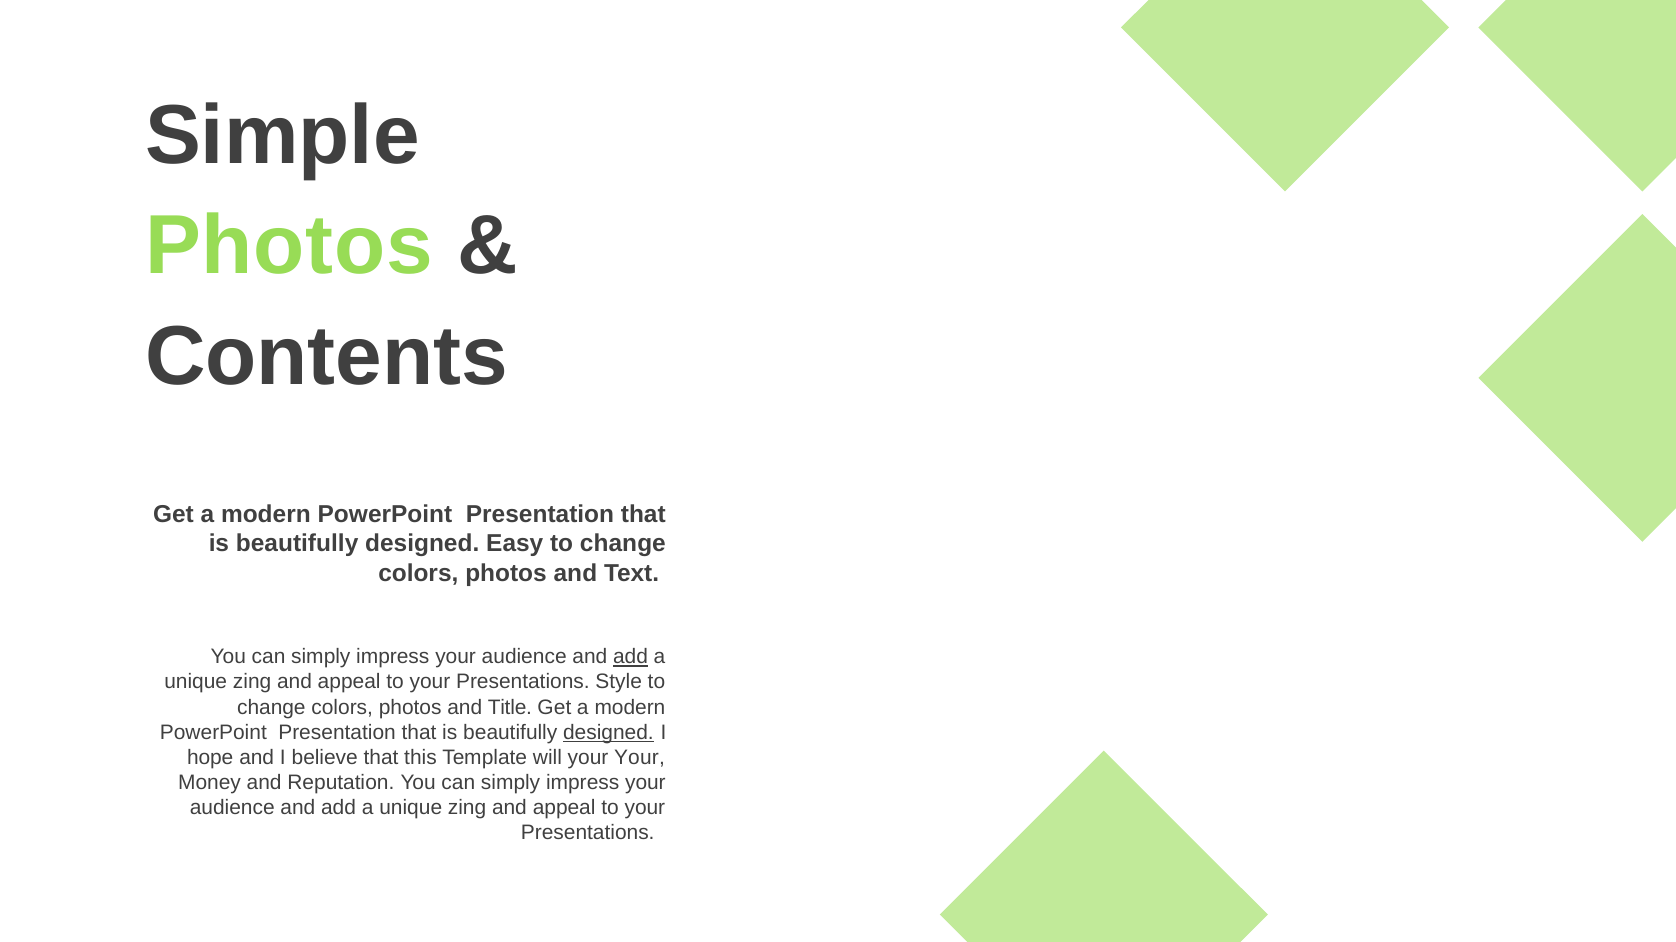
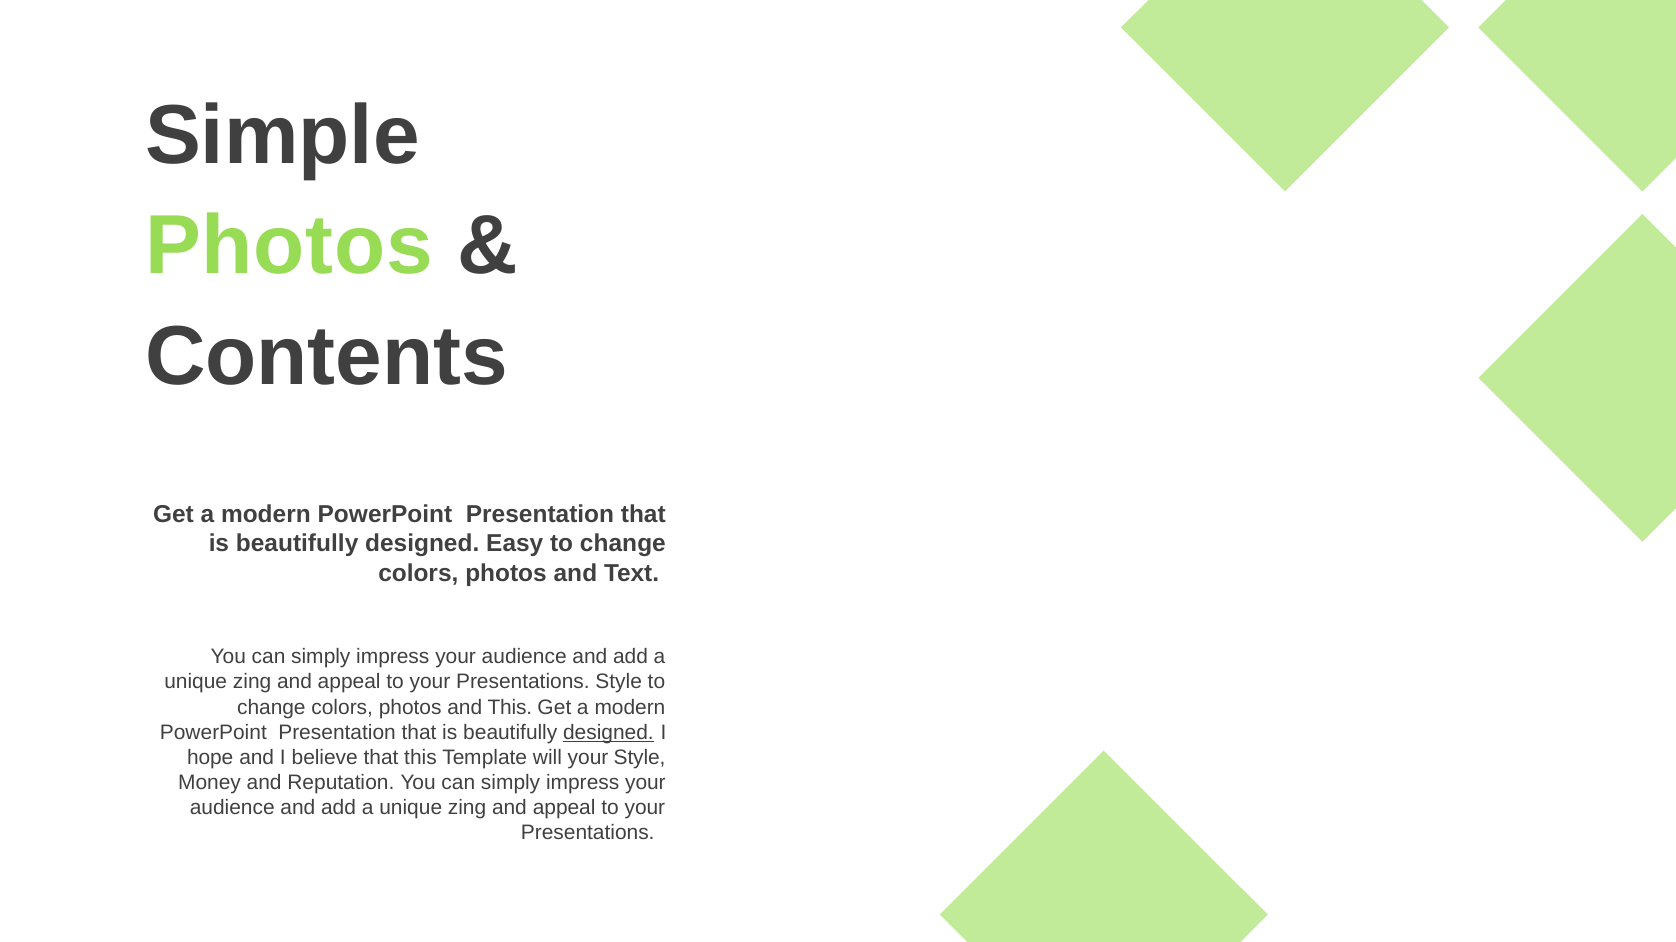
add at (631, 657) underline: present -> none
and Title: Title -> This
your Your: Your -> Style
